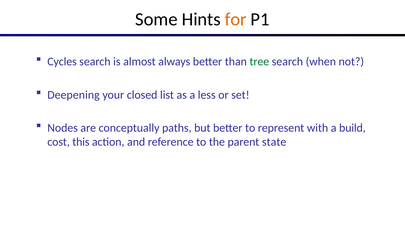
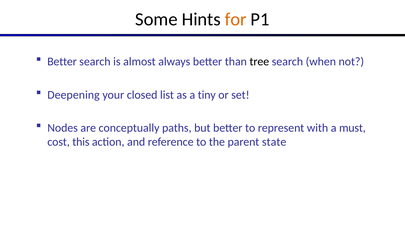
Cycles at (62, 62): Cycles -> Better
tree colour: green -> black
less: less -> tiny
build: build -> must
